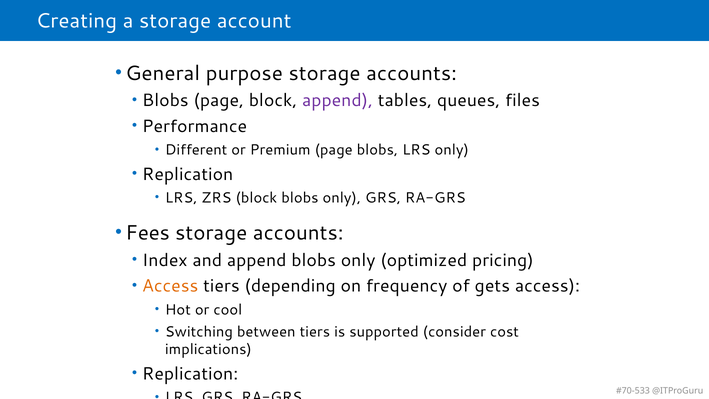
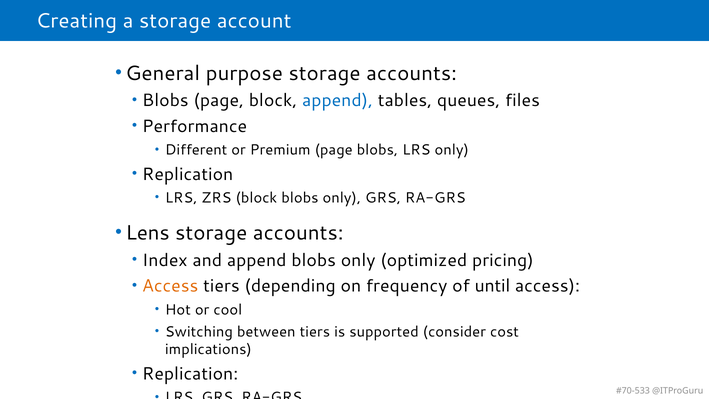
append at (338, 101) colour: purple -> blue
Fees: Fees -> Lens
gets: gets -> until
